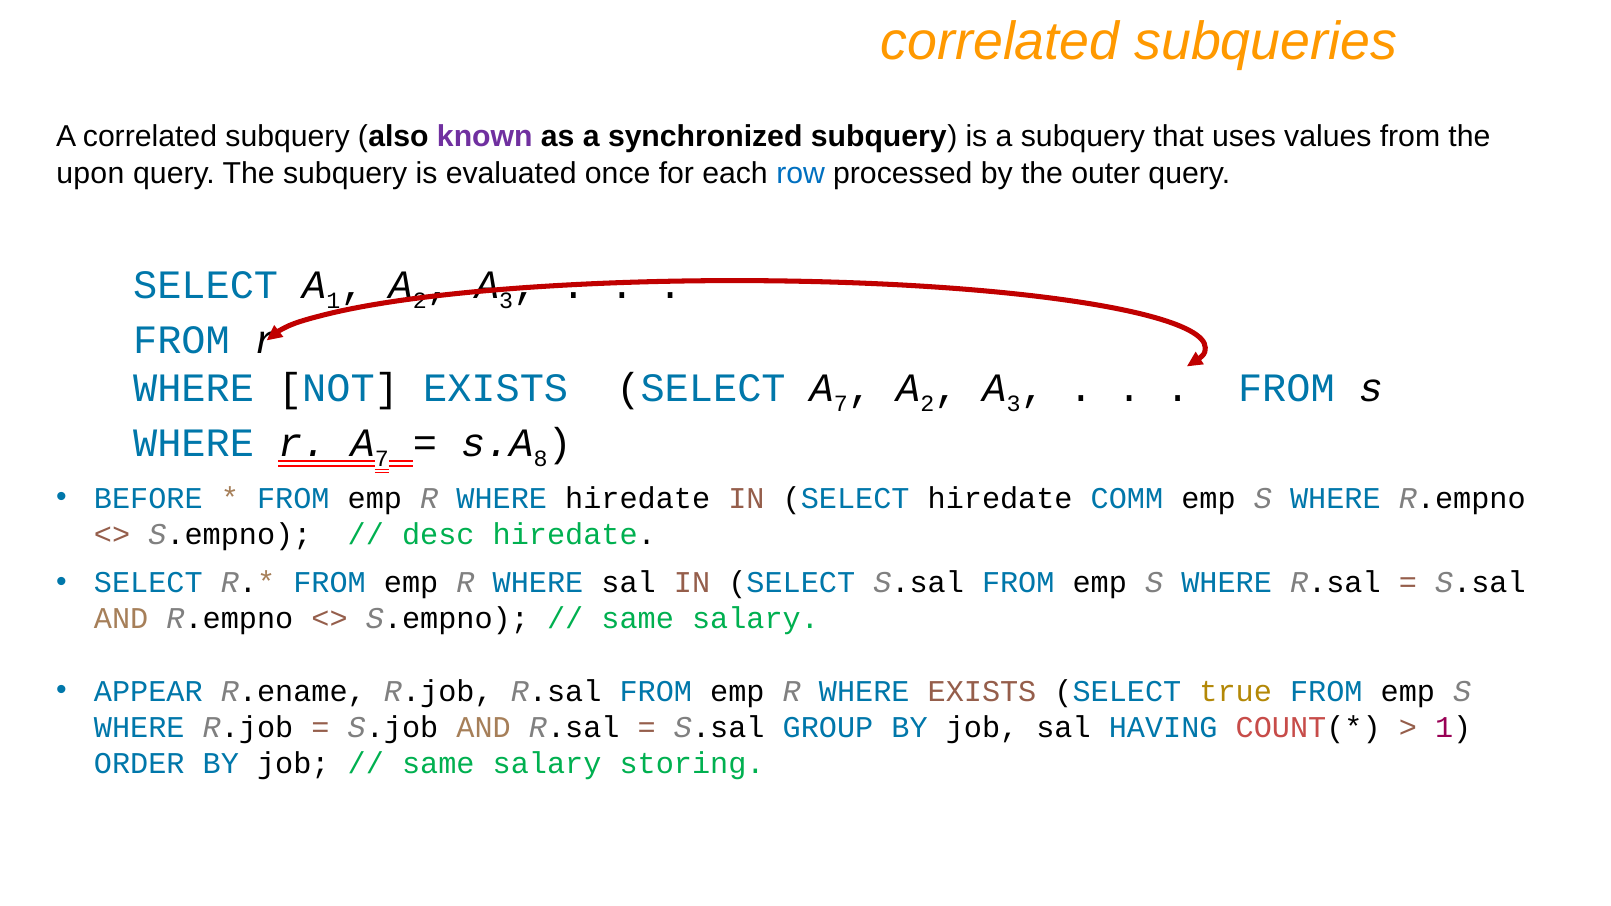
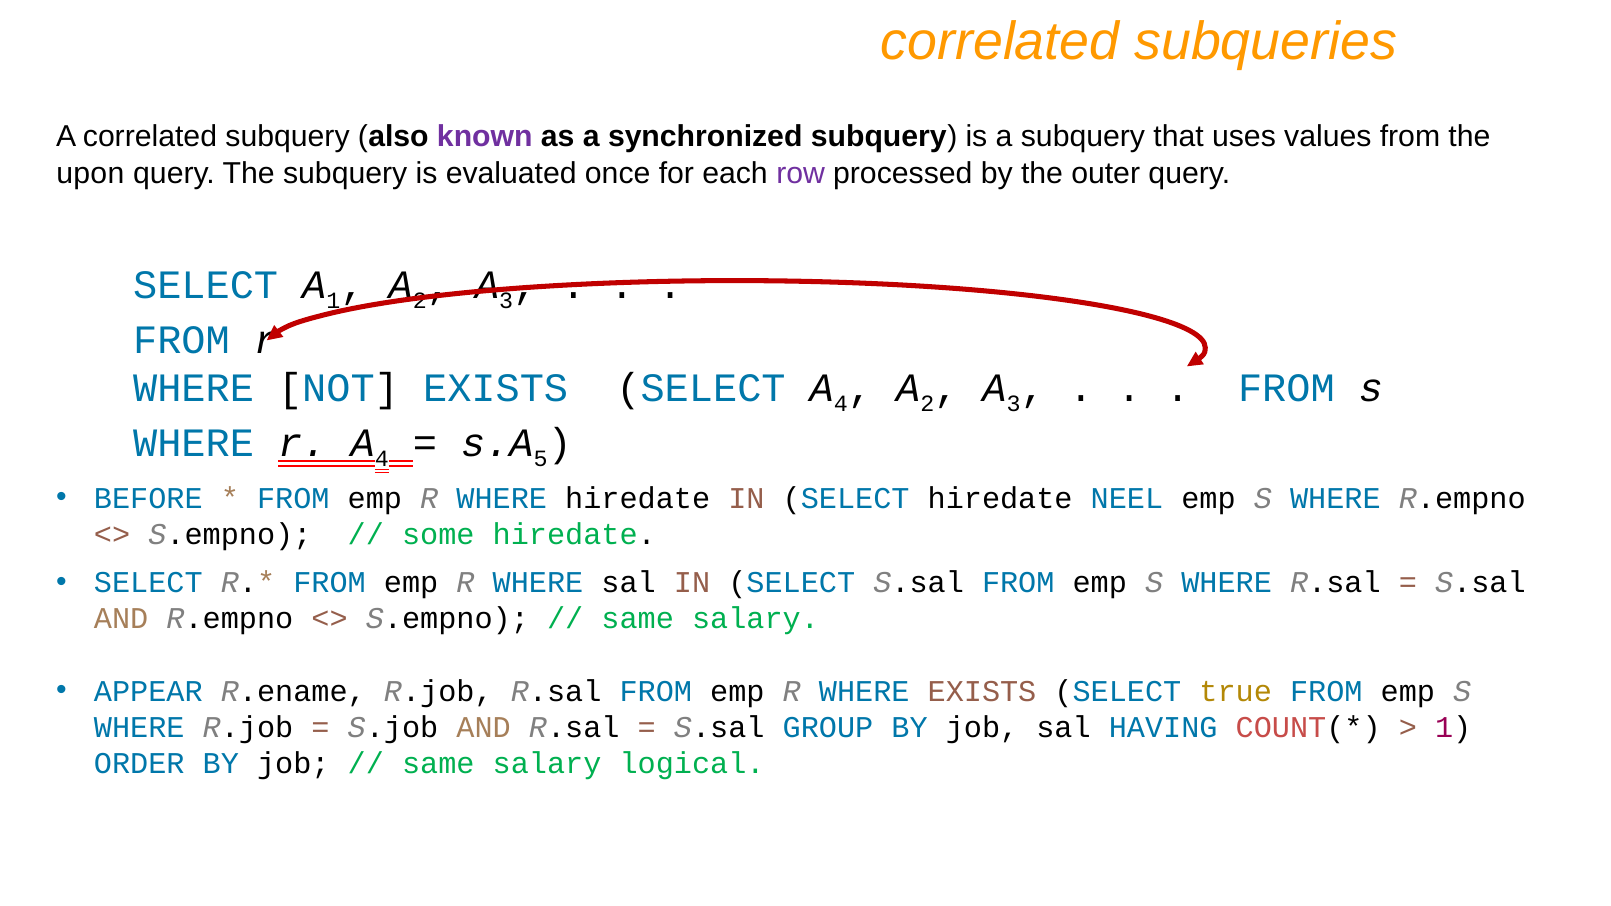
row colour: blue -> purple
SELECT A 7: 7 -> 4
r A 7: 7 -> 4
8: 8 -> 5
COMM: COMM -> NEEL
desc: desc -> some
storing: storing -> logical
